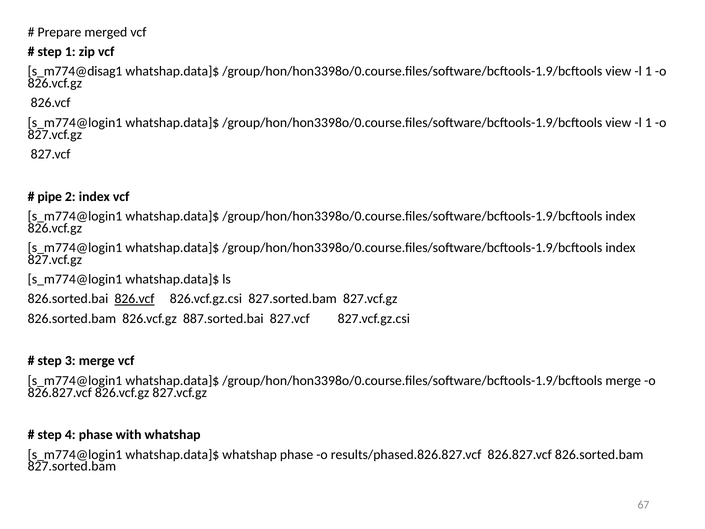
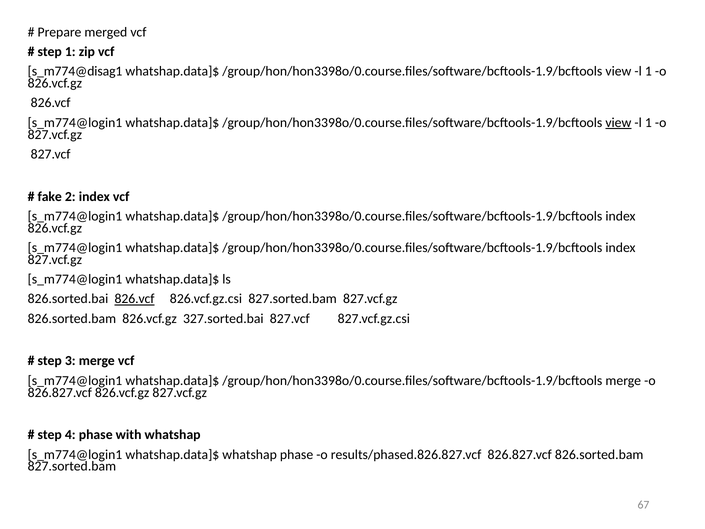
view at (618, 123) underline: none -> present
pipe: pipe -> fake
887.sorted.bai: 887.sorted.bai -> 327.sorted.bai
